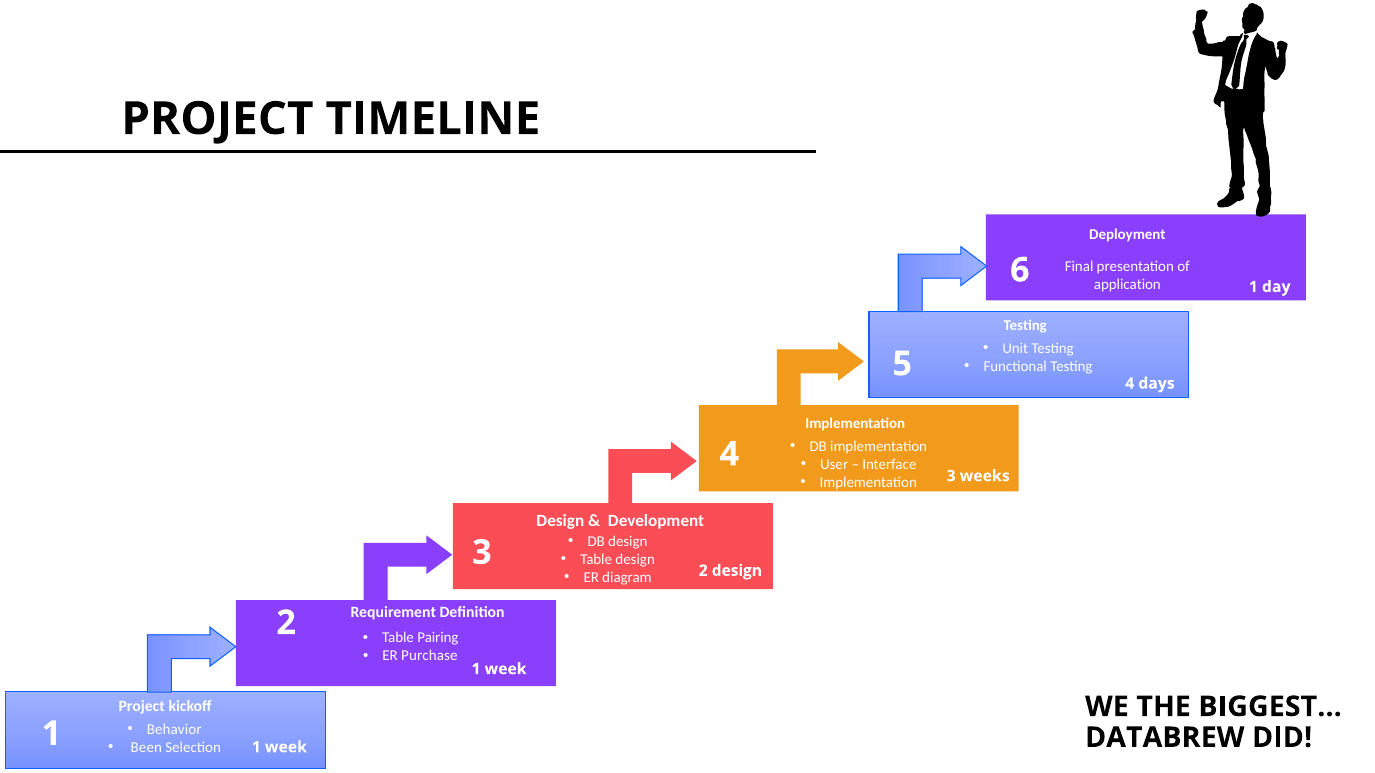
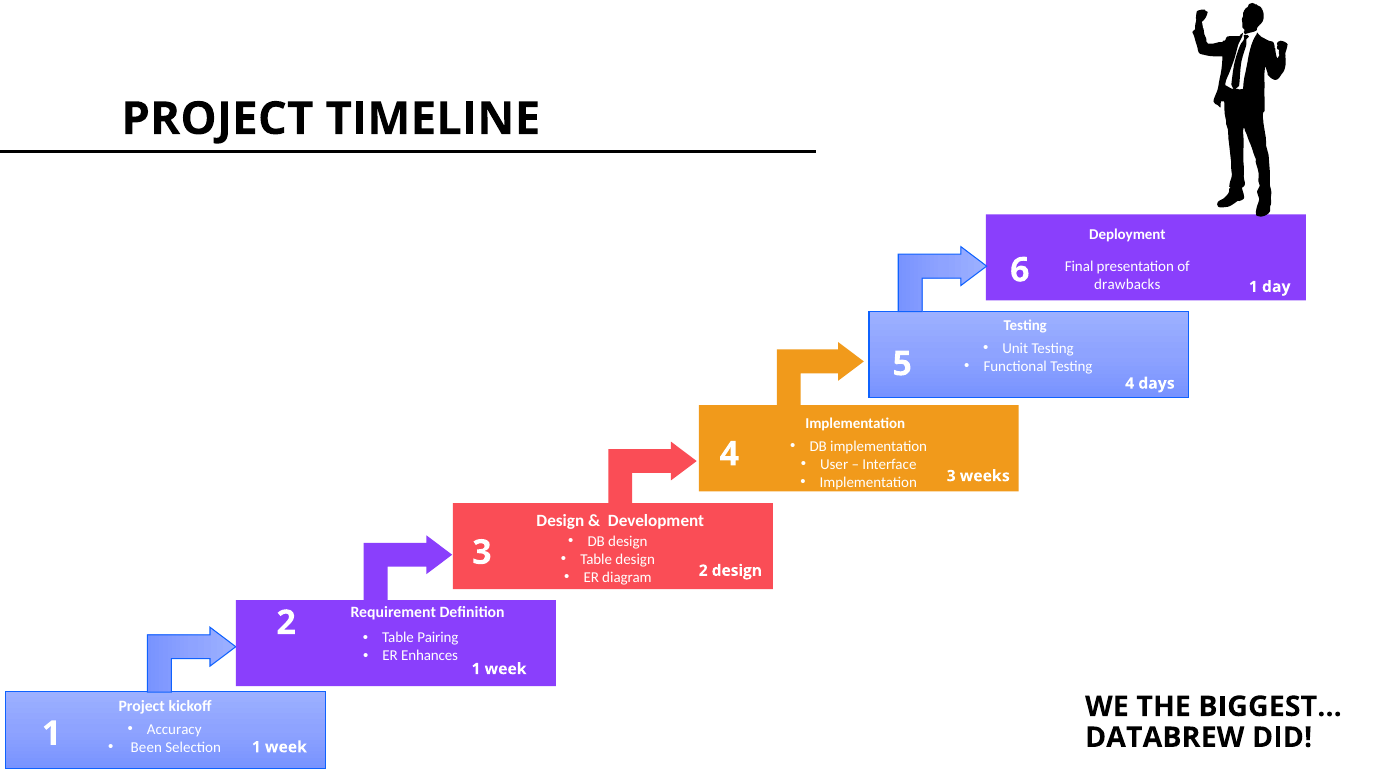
application: application -> drawbacks
Purchase: Purchase -> Enhances
Behavior: Behavior -> Accuracy
